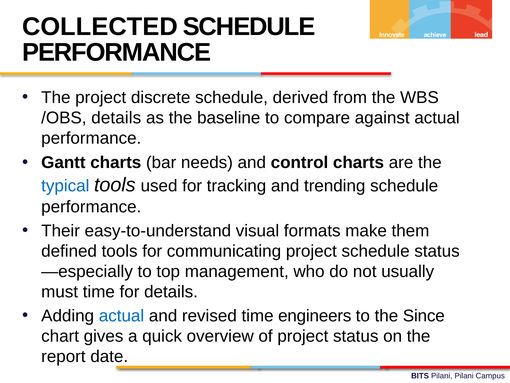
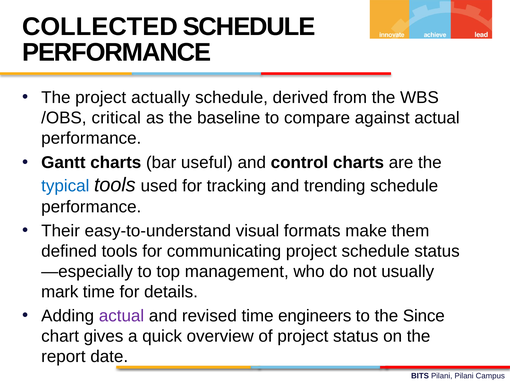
discrete: discrete -> actually
/OBS details: details -> critical
needs: needs -> useful
must: must -> mark
actual at (122, 315) colour: blue -> purple
